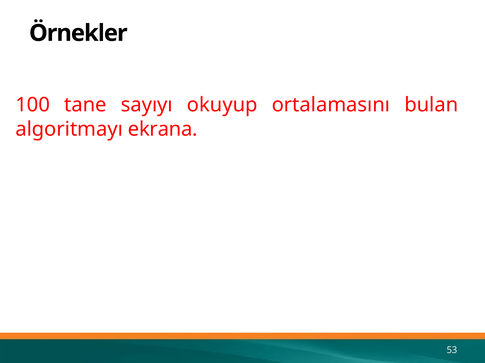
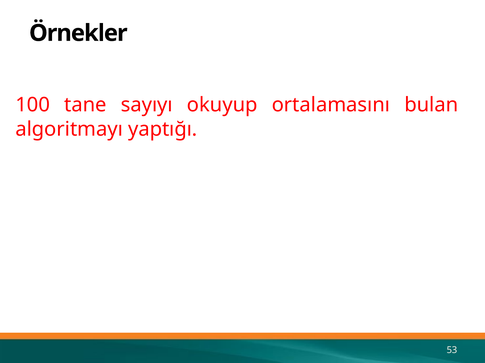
ekrana: ekrana -> yaptığı
